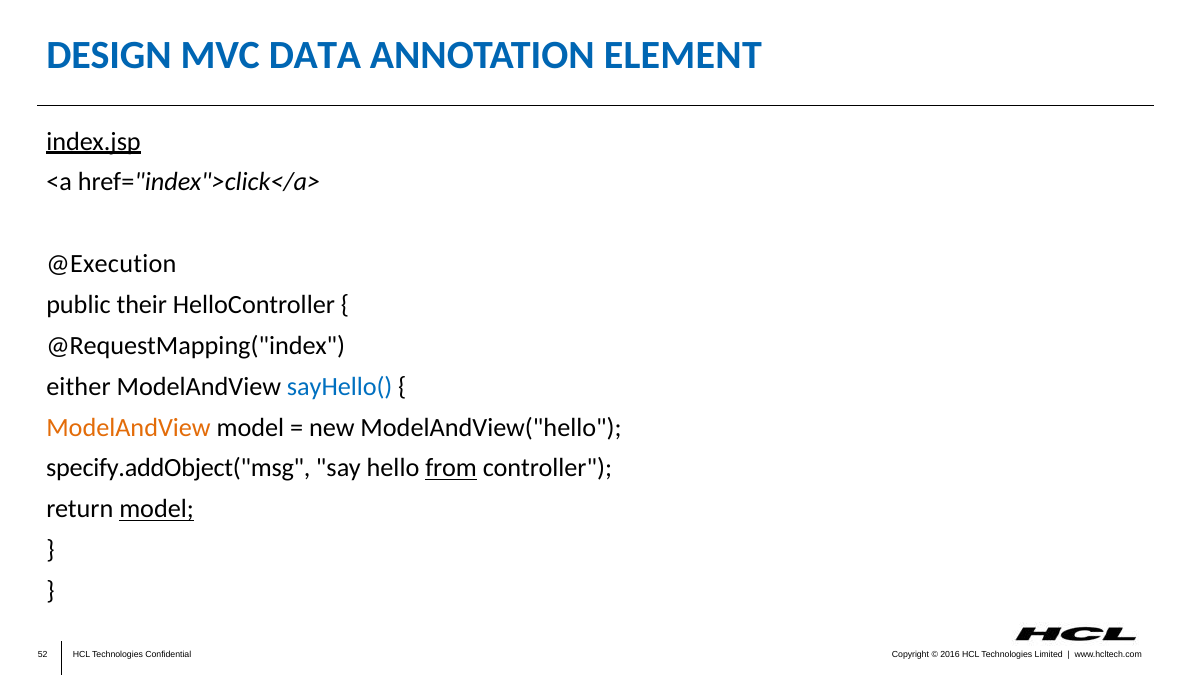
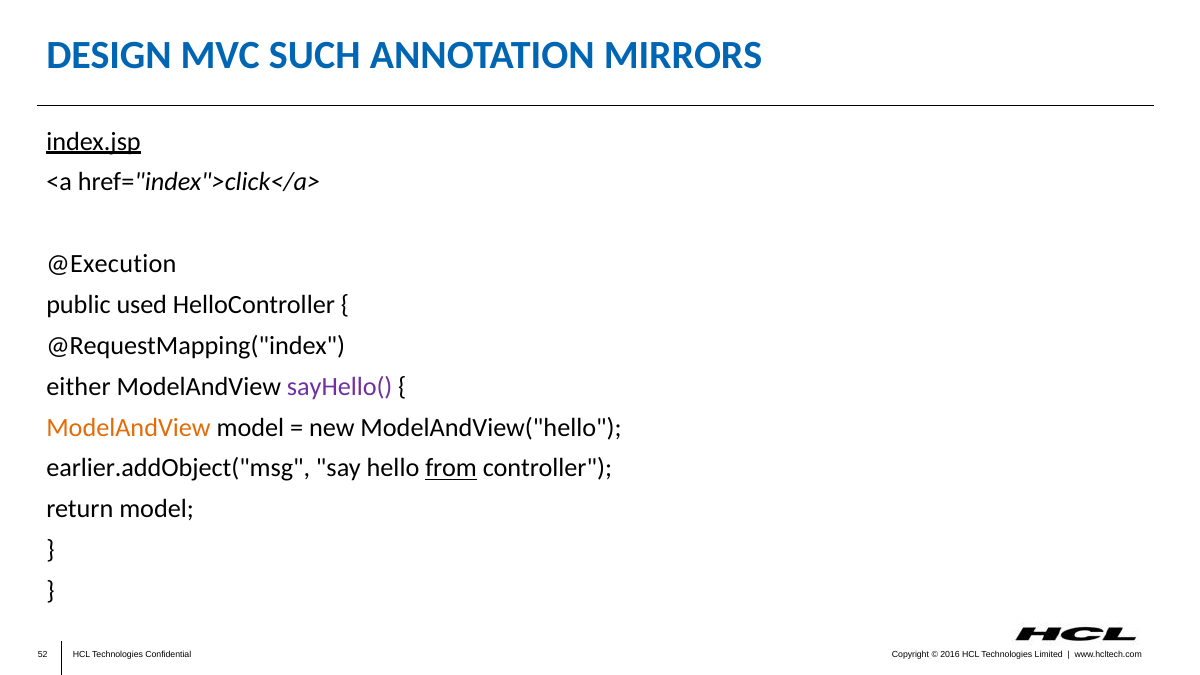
DATA: DATA -> SUCH
ELEMENT: ELEMENT -> MIRRORS
their: their -> used
sayHello( colour: blue -> purple
specify.addObject("msg: specify.addObject("msg -> earlier.addObject("msg
model at (157, 509) underline: present -> none
